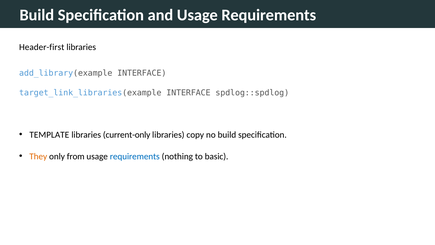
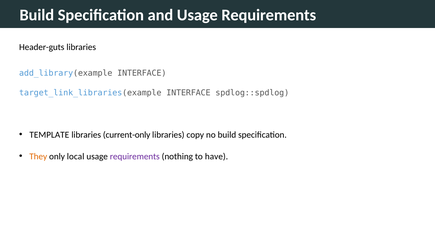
Header-first: Header-first -> Header-guts
from: from -> local
requirements at (135, 156) colour: blue -> purple
basic: basic -> have
